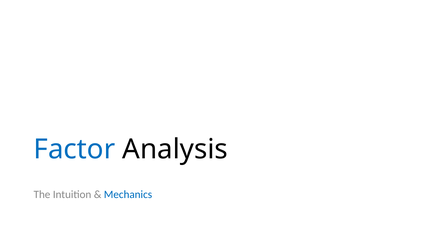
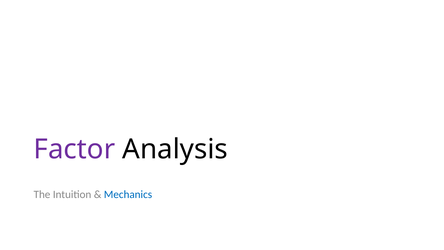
Factor colour: blue -> purple
